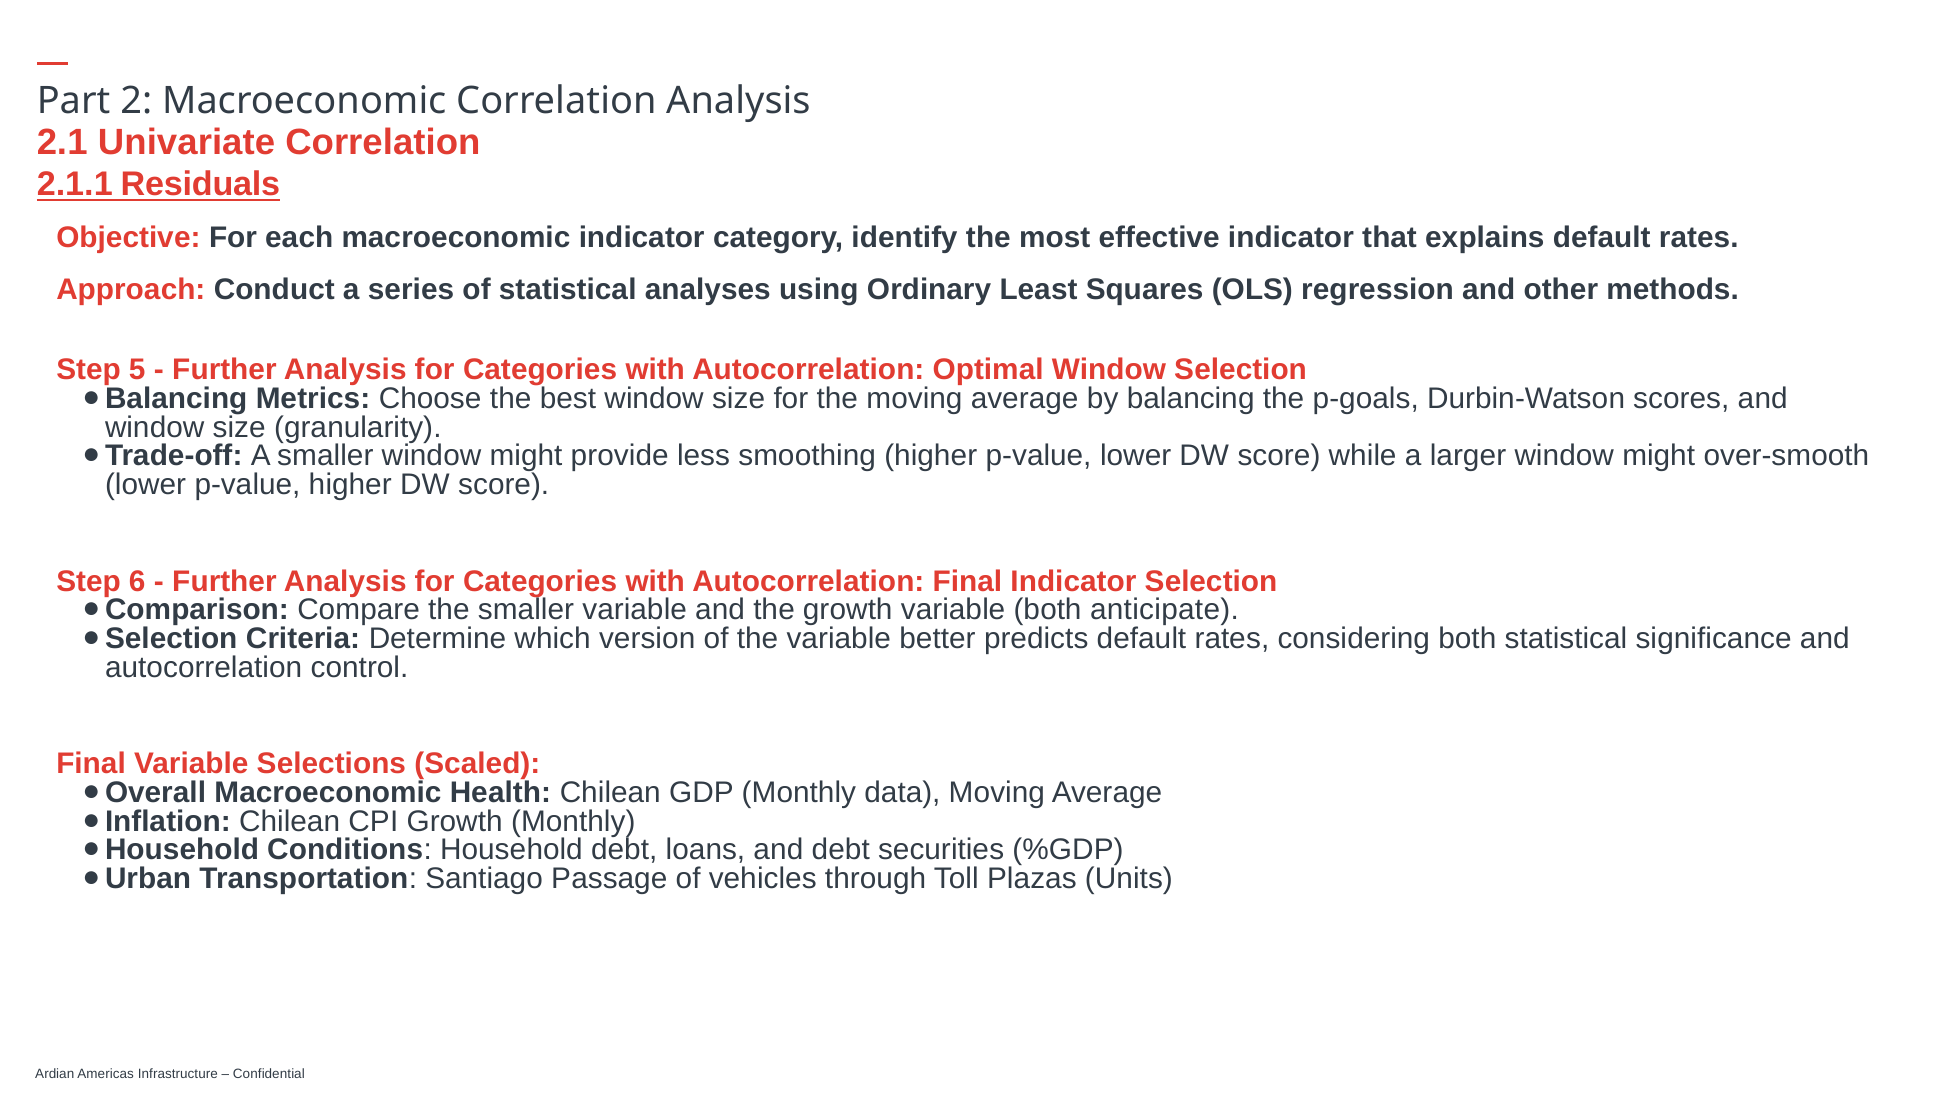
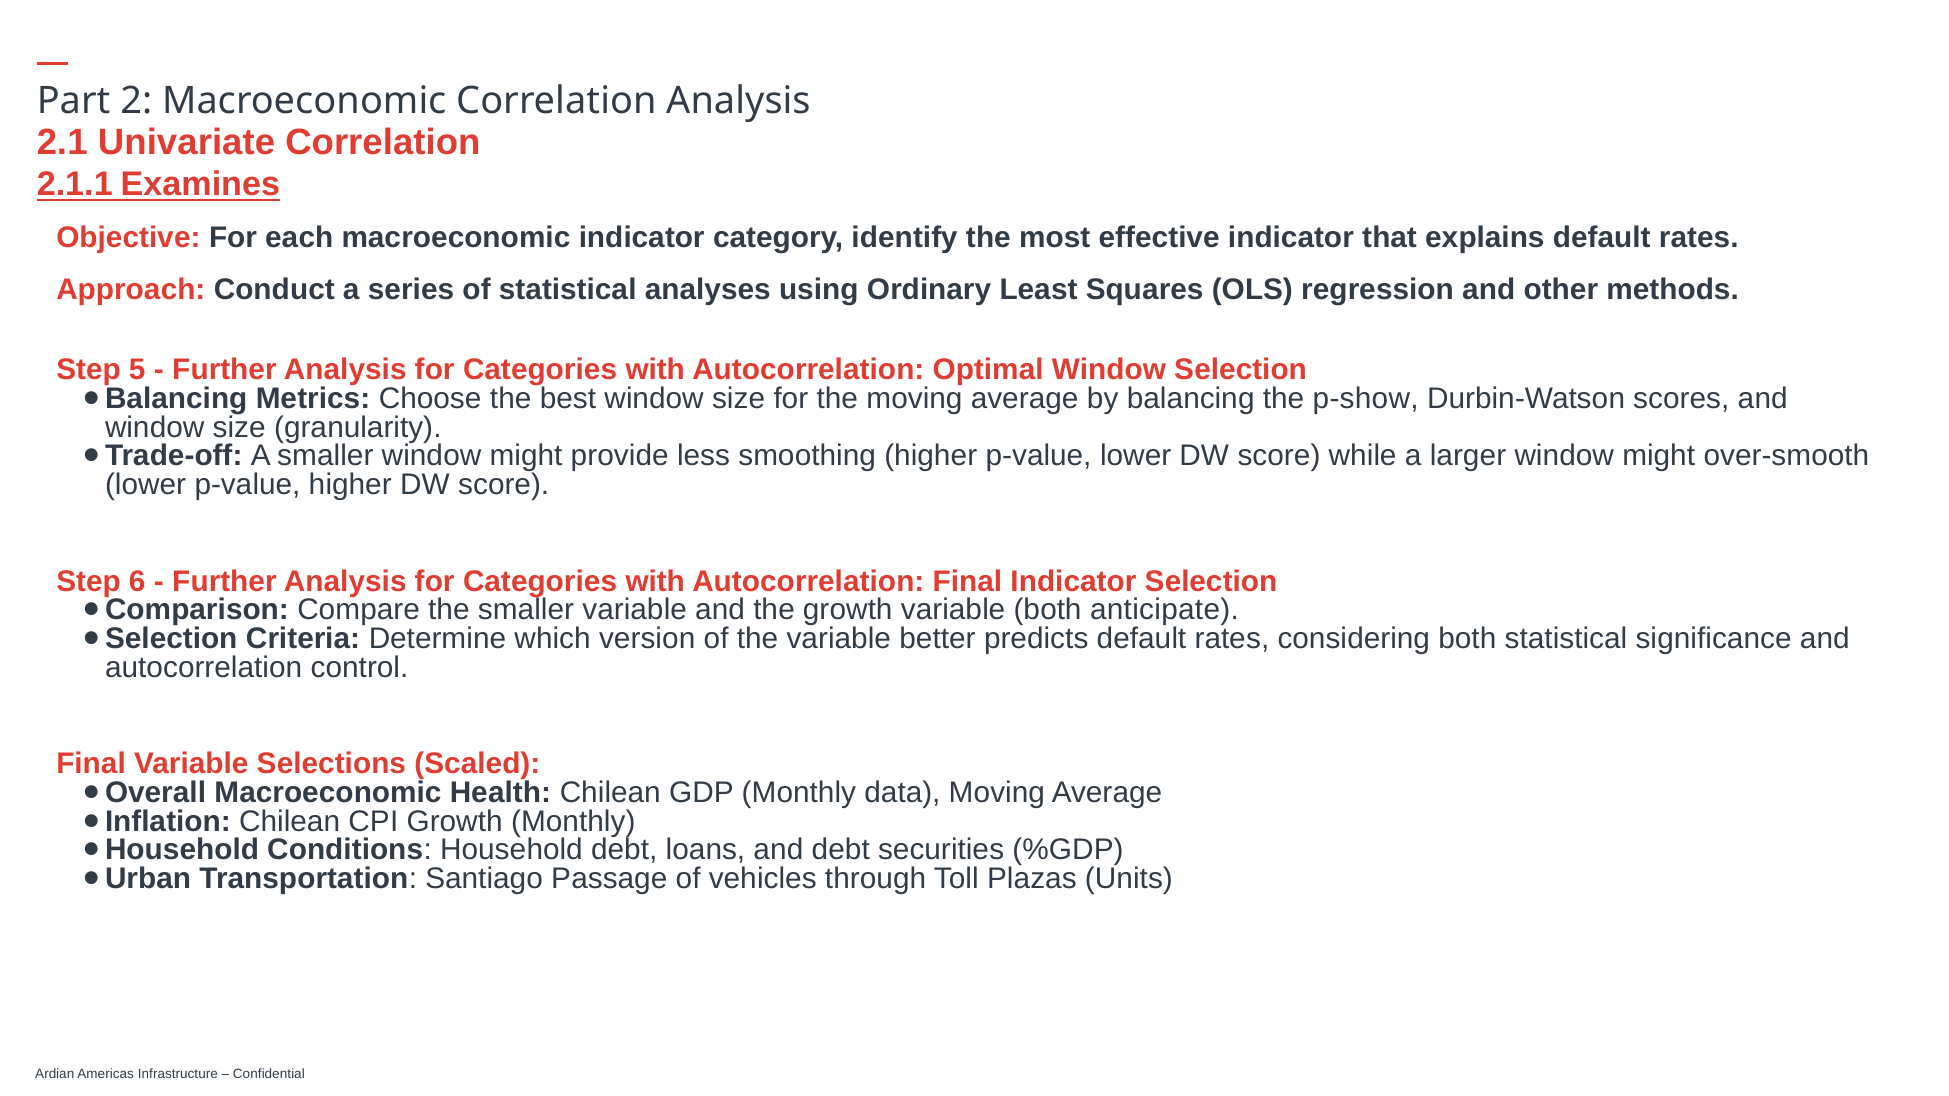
Residuals: Residuals -> Examines
p-goals: p-goals -> p-show
